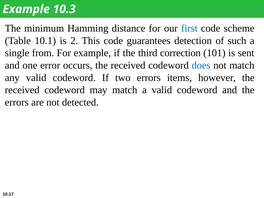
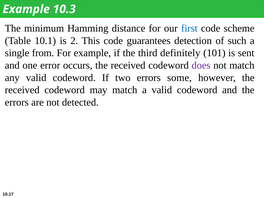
correction: correction -> definitely
does colour: blue -> purple
items: items -> some
